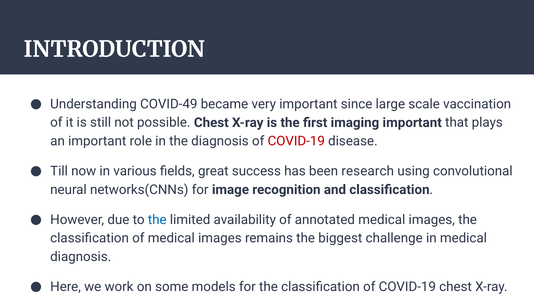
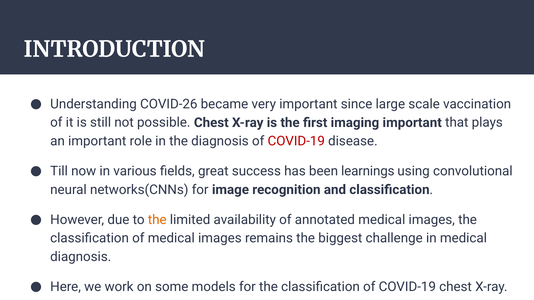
COVID-49: COVID-49 -> COVID-26
research: research -> learnings
the at (157, 220) colour: blue -> orange
